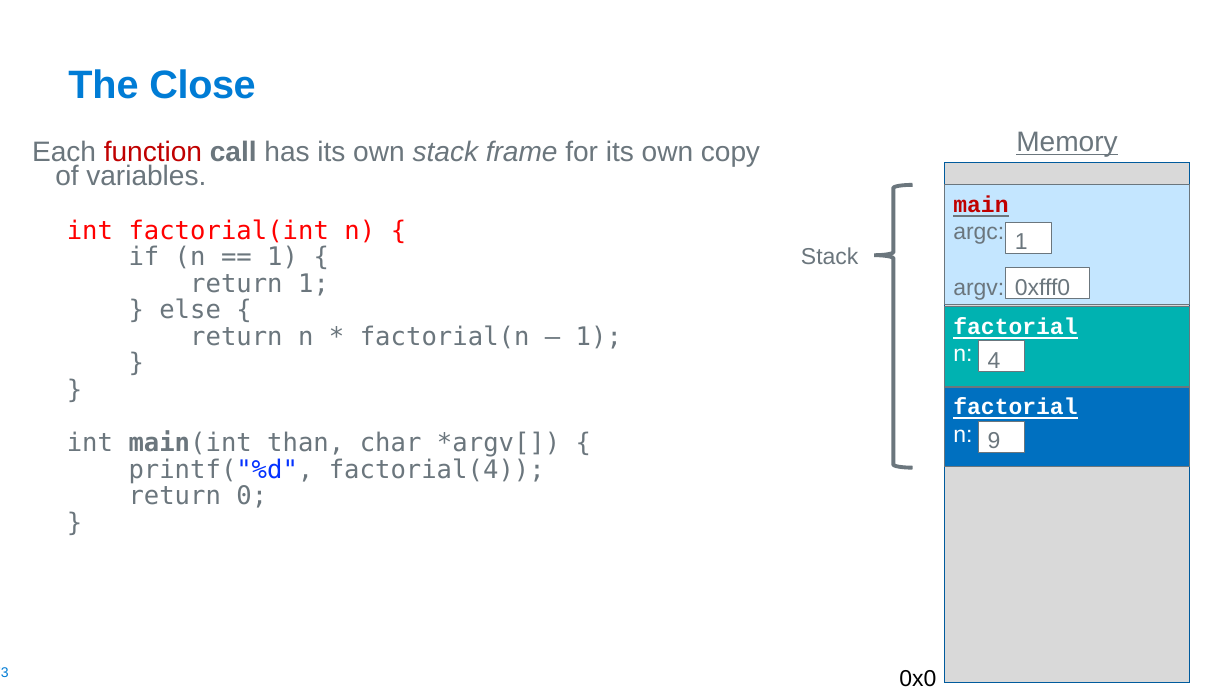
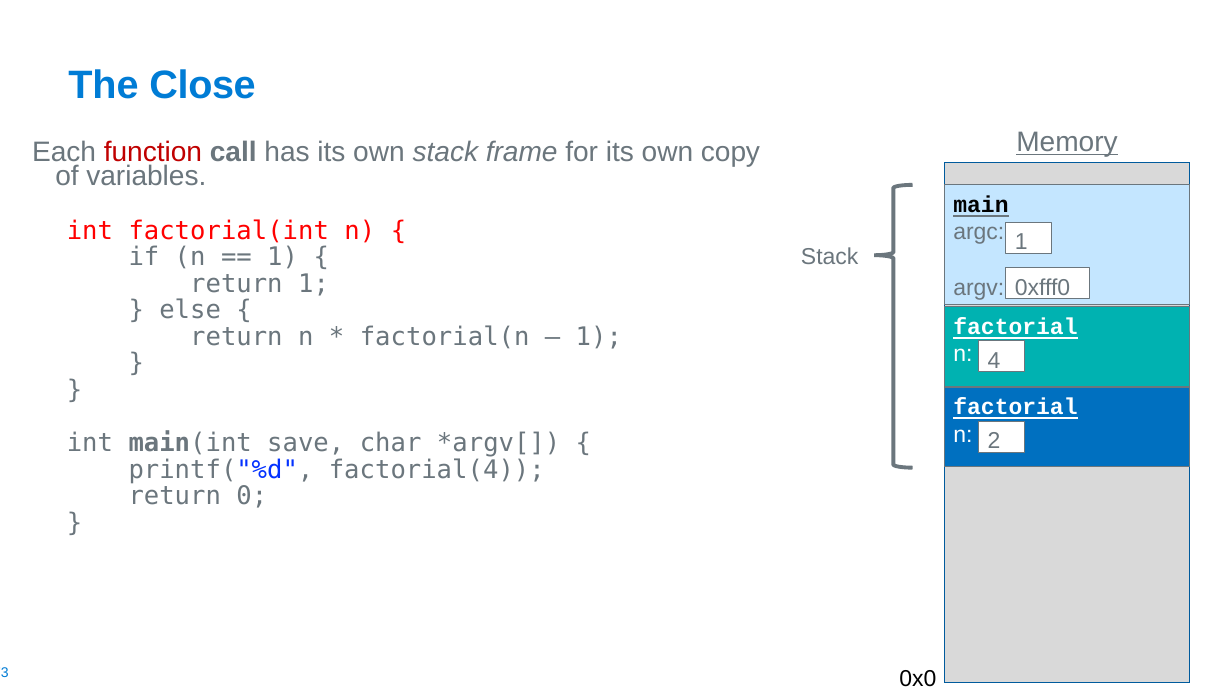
main colour: red -> black
9: 9 -> 2
than: than -> save
